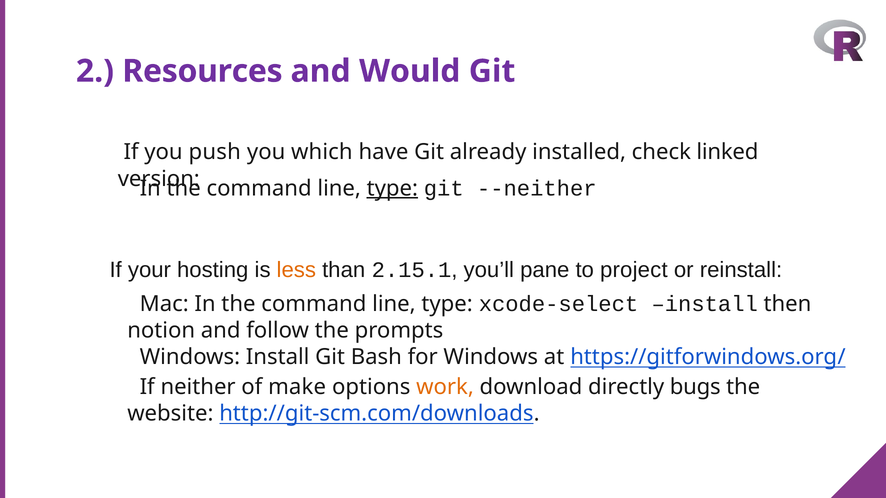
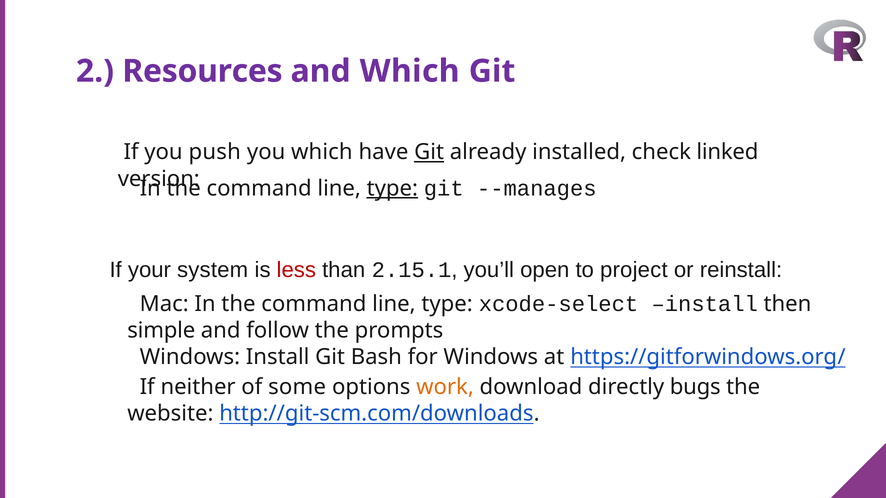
and Would: Would -> Which
Git at (429, 152) underline: none -> present
--neither: --neither -> --manages
hosting: hosting -> system
less colour: orange -> red
pane: pane -> open
notion: notion -> simple
make: make -> some
